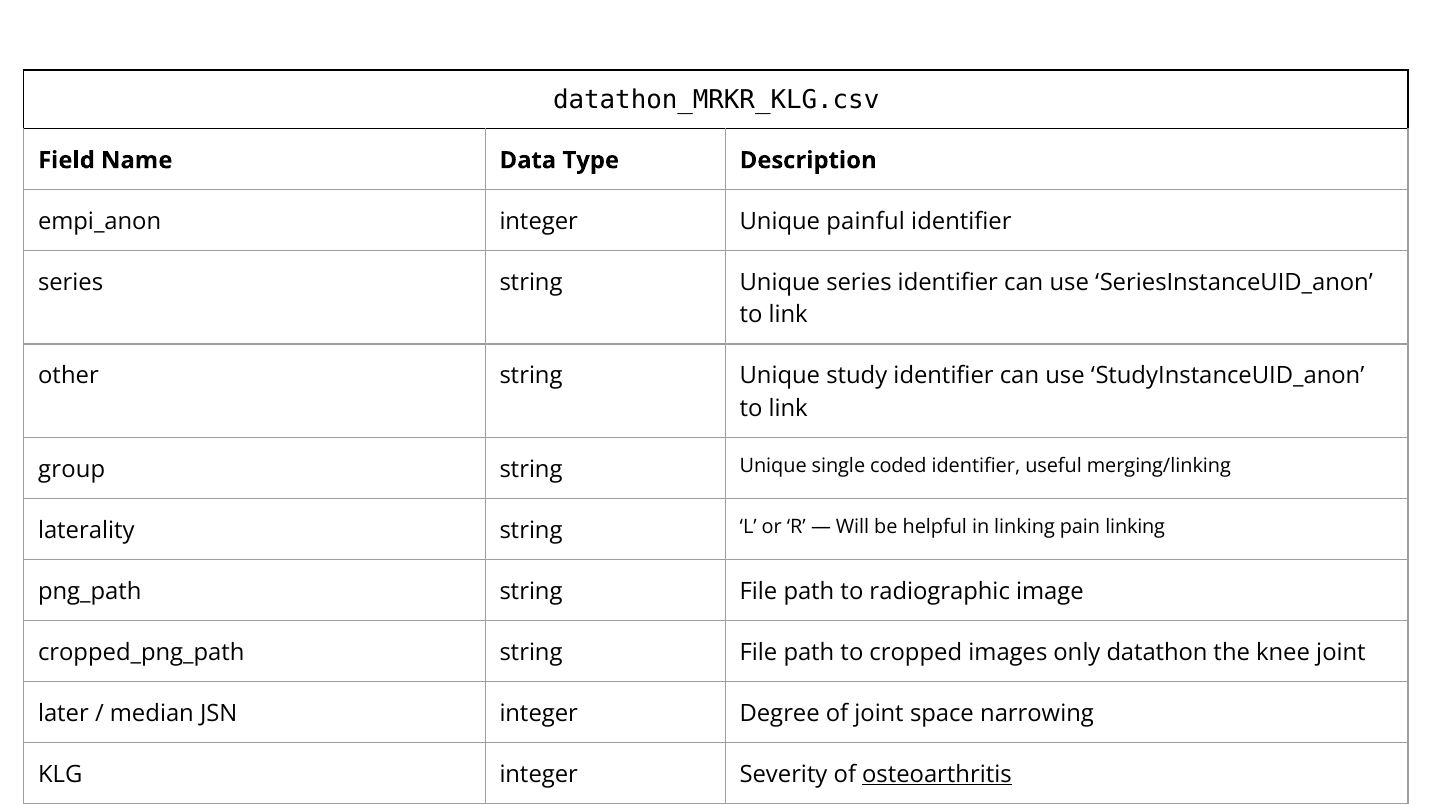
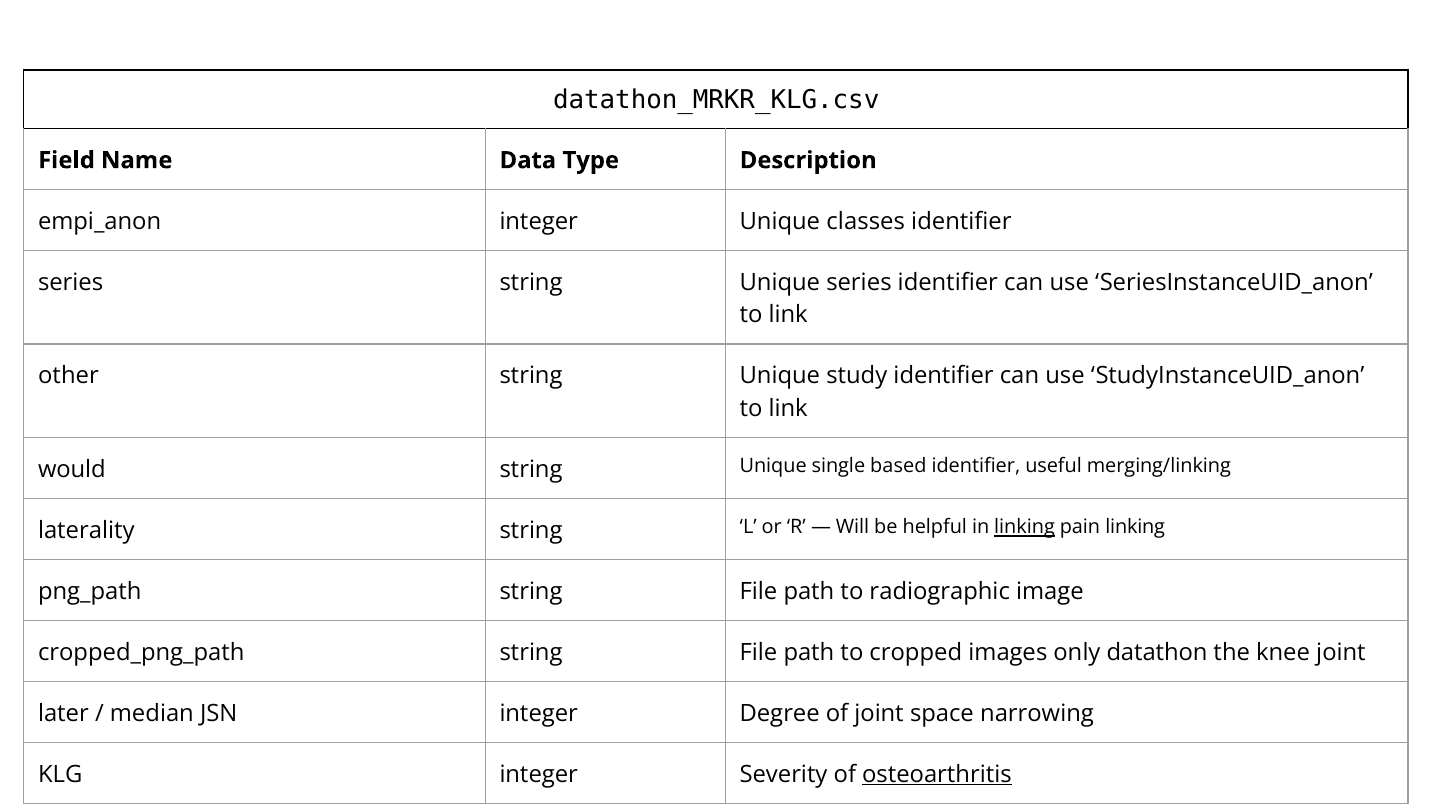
painful: painful -> classes
group: group -> would
coded: coded -> based
linking at (1025, 528) underline: none -> present
